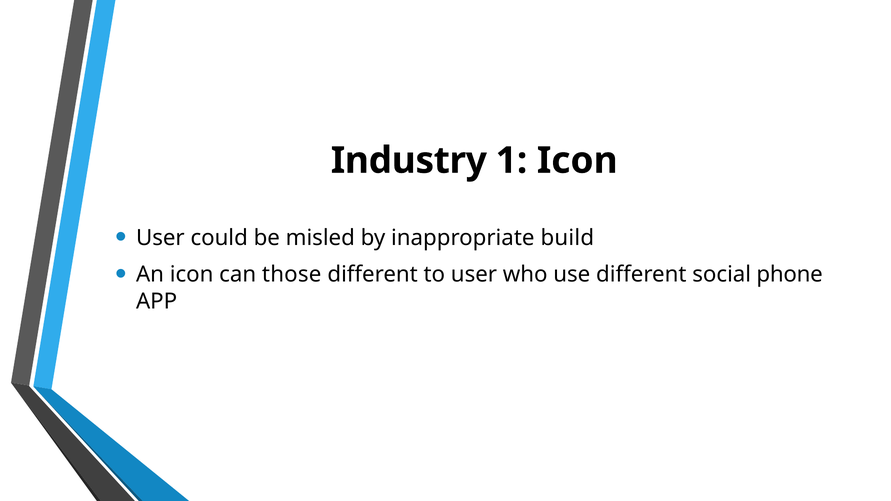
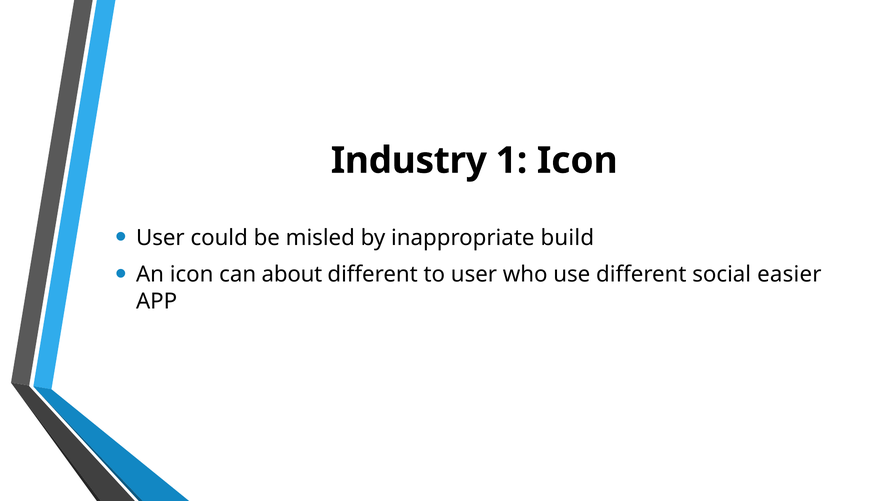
those: those -> about
phone: phone -> easier
